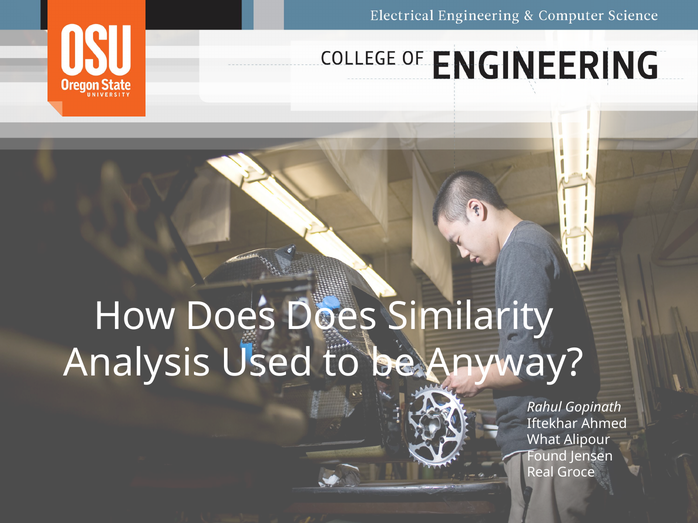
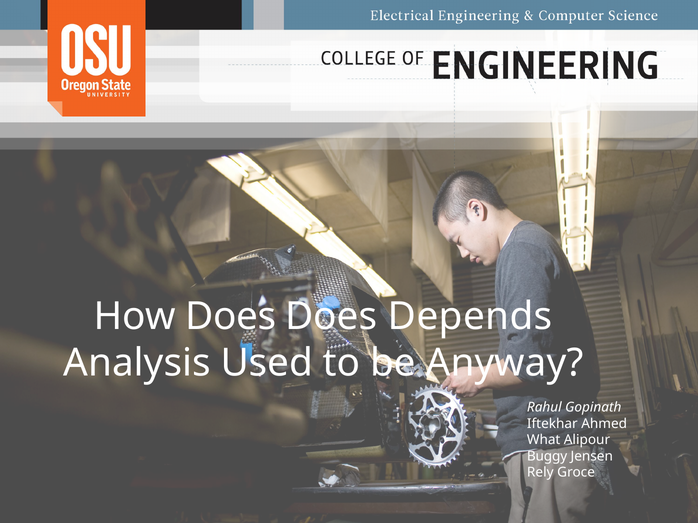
Similarity: Similarity -> Depends
Found: Found -> Buggy
Real: Real -> Rely
